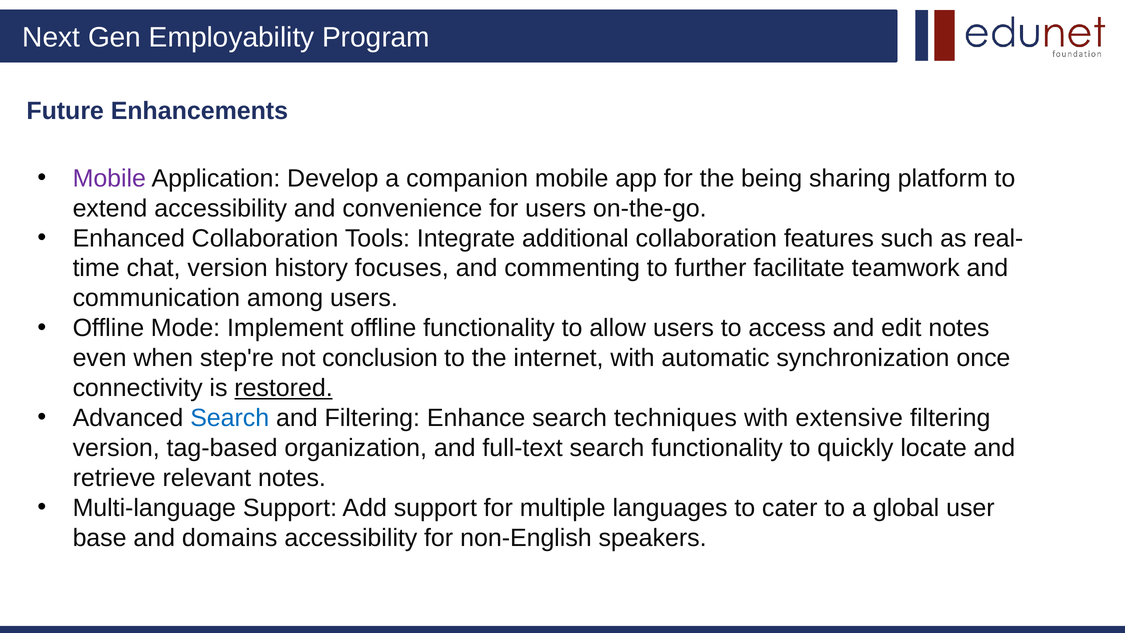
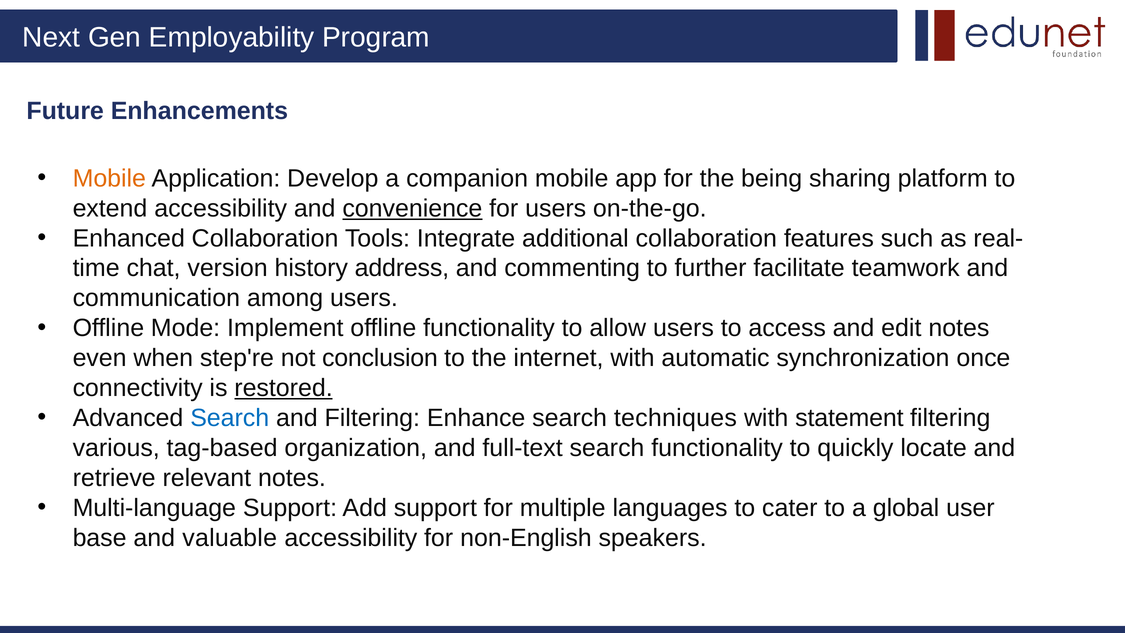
Mobile at (109, 178) colour: purple -> orange
convenience underline: none -> present
focuses: focuses -> address
extensive: extensive -> statement
version at (116, 448): version -> various
domains: domains -> valuable
